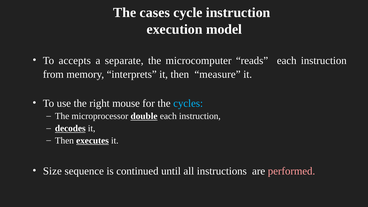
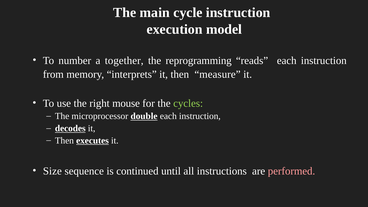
cases: cases -> main
accepts: accepts -> number
separate: separate -> together
microcomputer: microcomputer -> reprogramming
cycles colour: light blue -> light green
